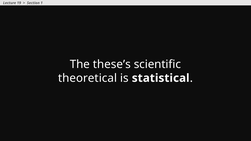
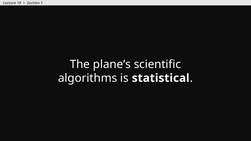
these’s: these’s -> plane’s
theoretical: theoretical -> algorithms
